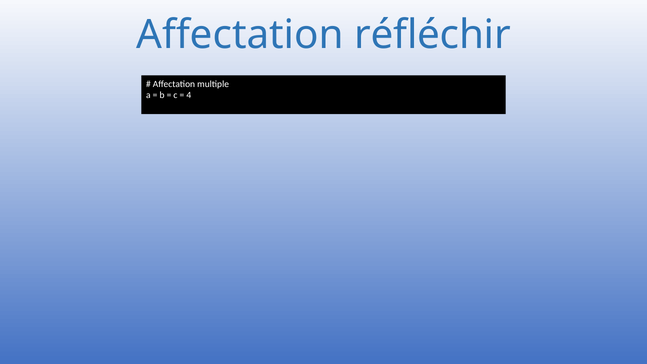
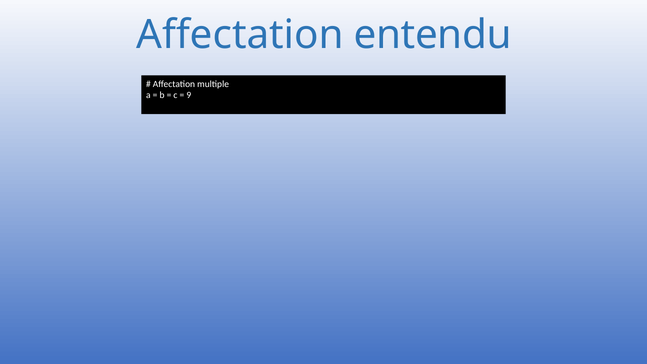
réfléchir: réfléchir -> entendu
4: 4 -> 9
